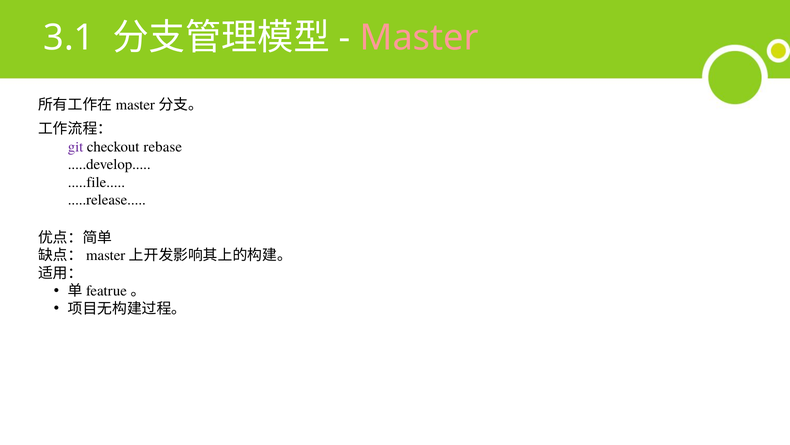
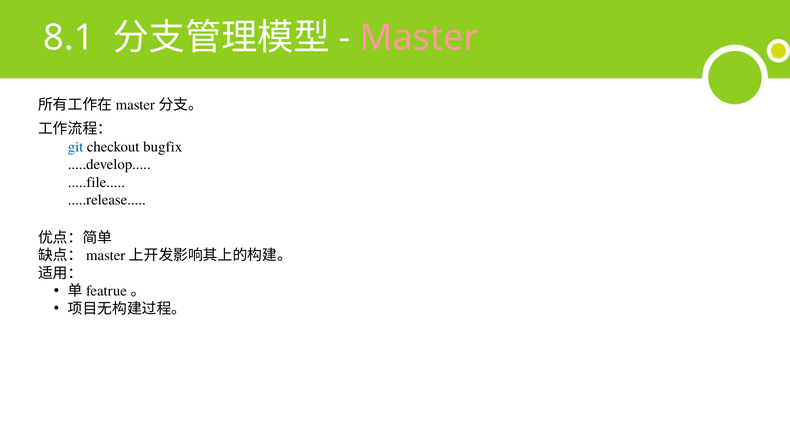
3.1: 3.1 -> 8.1
git colour: purple -> blue
rebase: rebase -> bugfix
